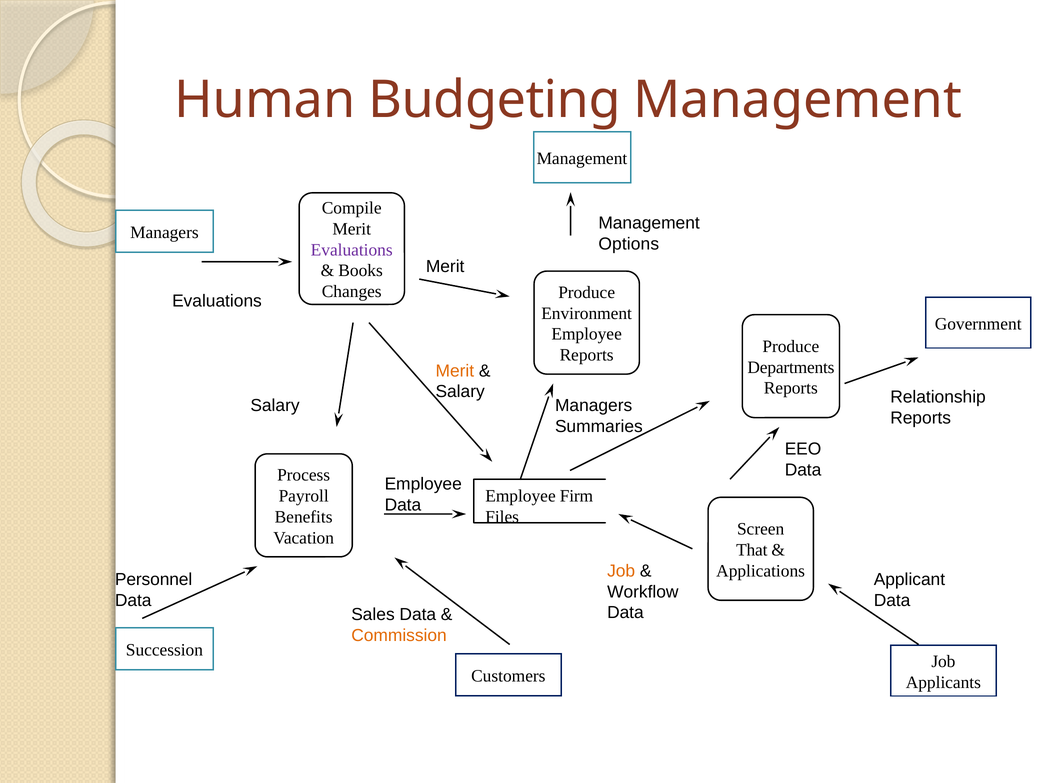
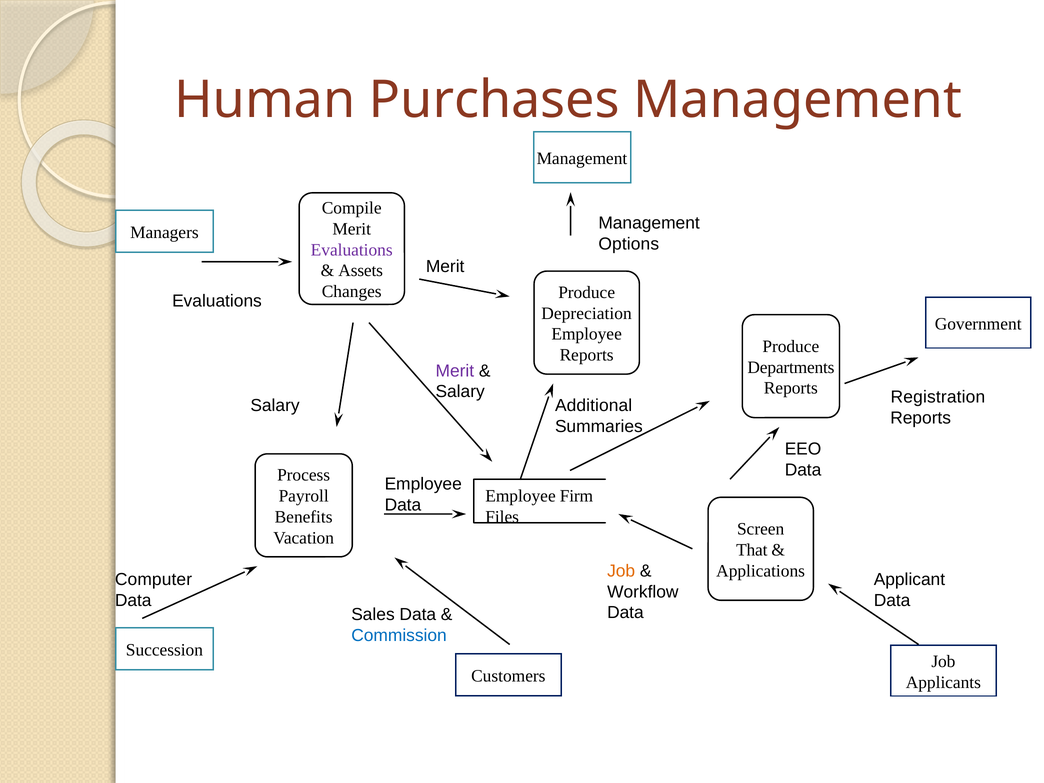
Budgeting: Budgeting -> Purchases
Books: Books -> Assets
Environment: Environment -> Depreciation
Merit at (455, 371) colour: orange -> purple
Relationship: Relationship -> Registration
Managers at (594, 406): Managers -> Additional
Personnel: Personnel -> Computer
Commission colour: orange -> blue
